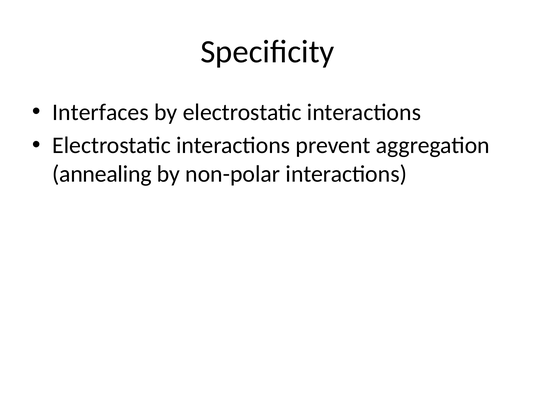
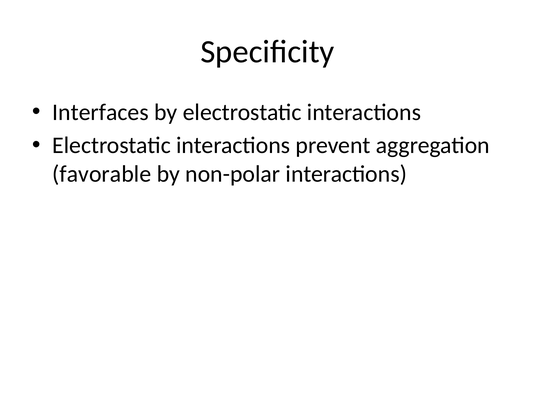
annealing: annealing -> favorable
